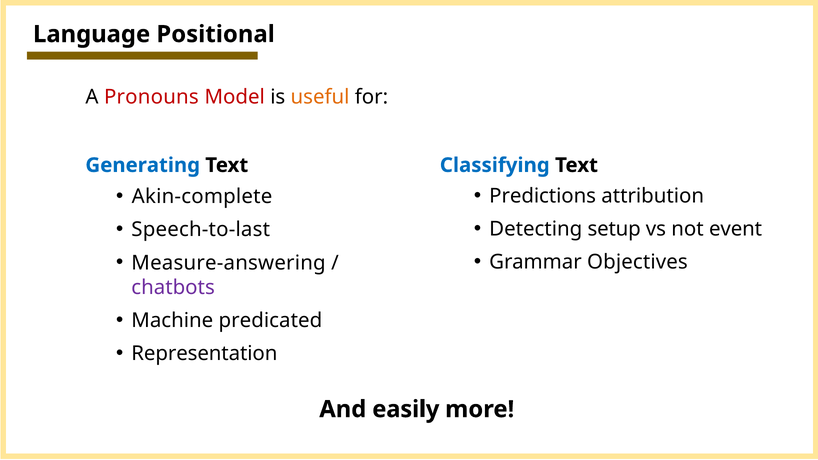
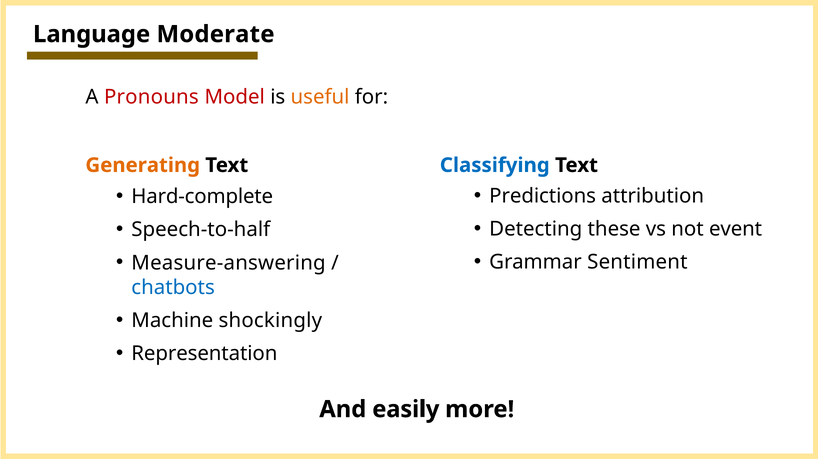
Positional: Positional -> Moderate
Generating colour: blue -> orange
Akin-complete: Akin-complete -> Hard-complete
setup: setup -> these
Speech-to-last: Speech-to-last -> Speech-to-half
Objectives: Objectives -> Sentiment
chatbots colour: purple -> blue
predicated: predicated -> shockingly
